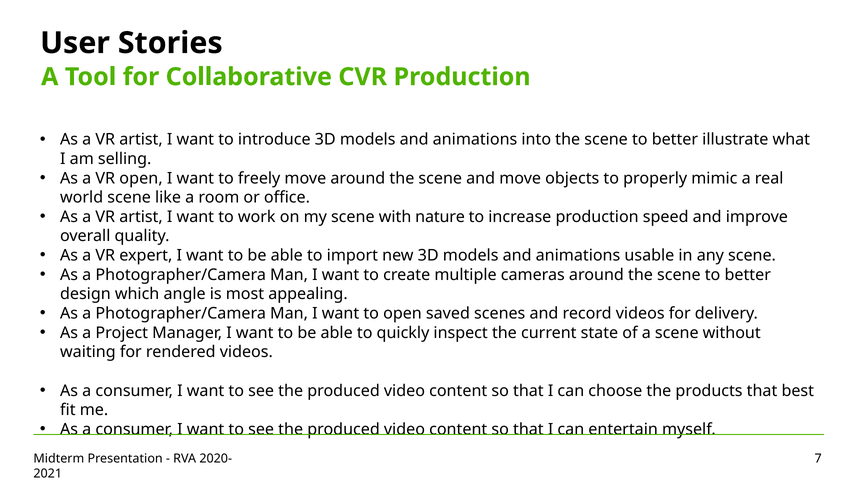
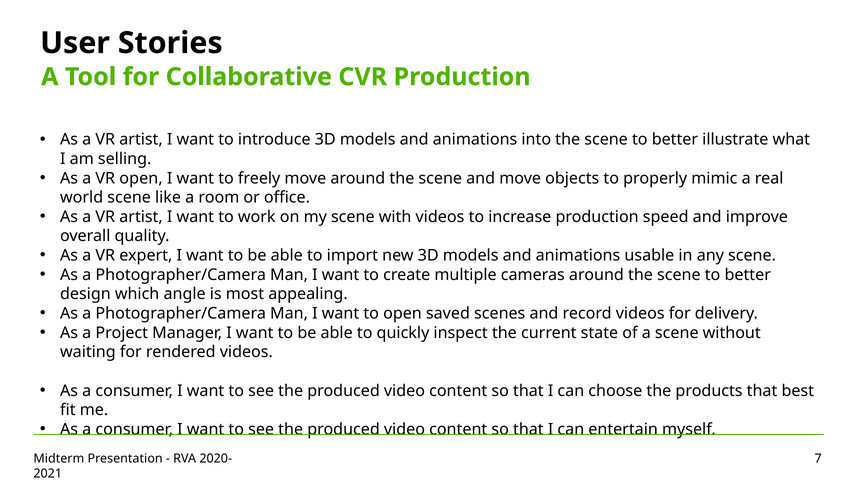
with nature: nature -> videos
